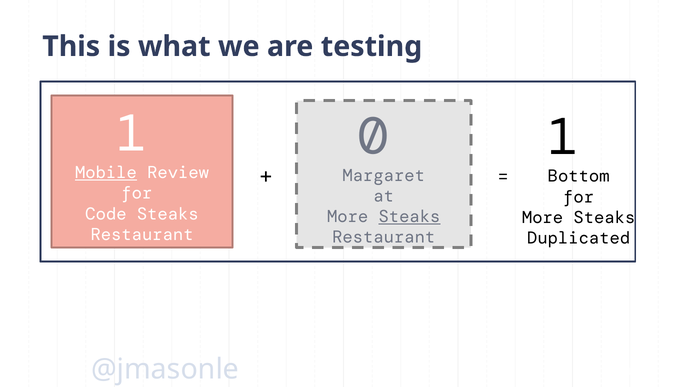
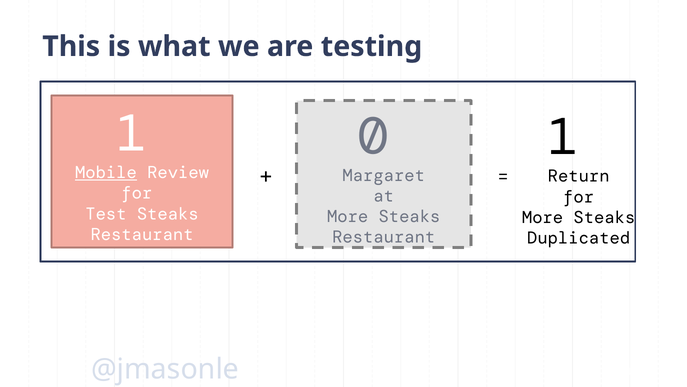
Bottom: Bottom -> Return
Code: Code -> Test
Steaks at (409, 216) underline: present -> none
